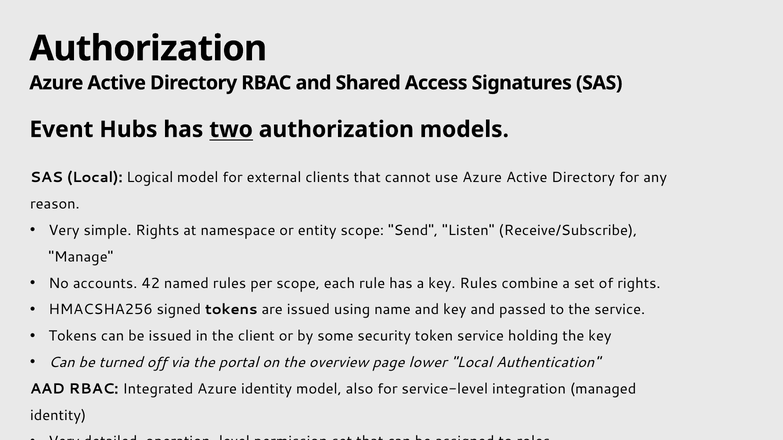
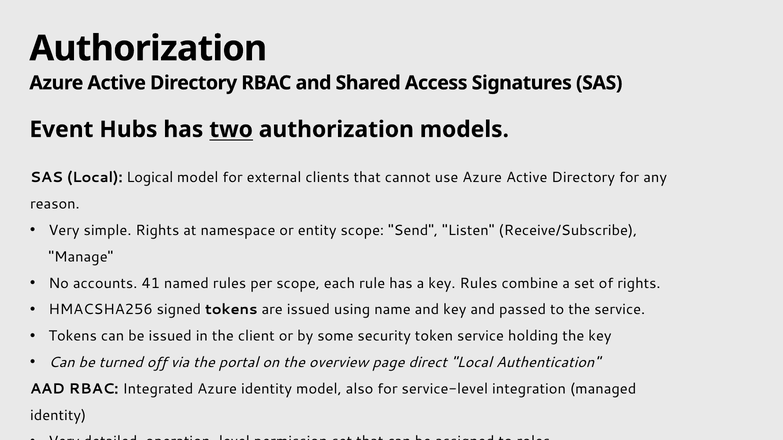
42: 42 -> 41
lower: lower -> direct
